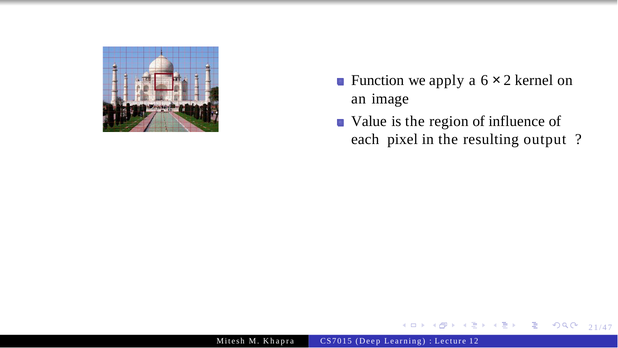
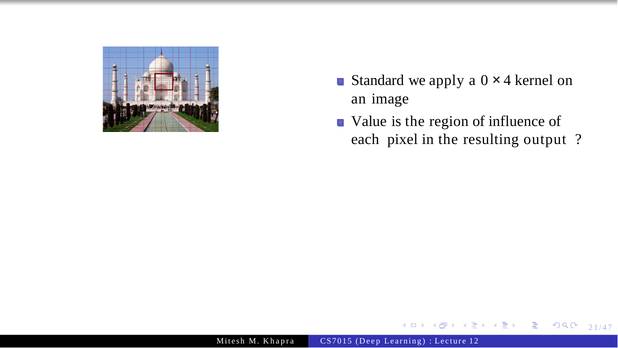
Function: Function -> Standard
6: 6 -> 0
2: 2 -> 4
